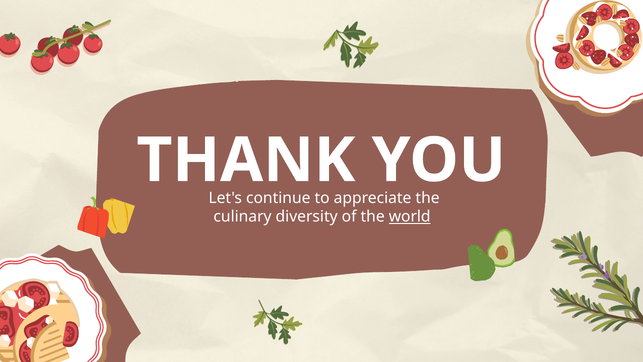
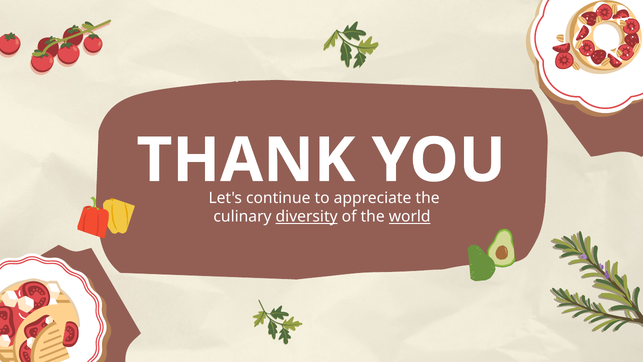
diversity underline: none -> present
